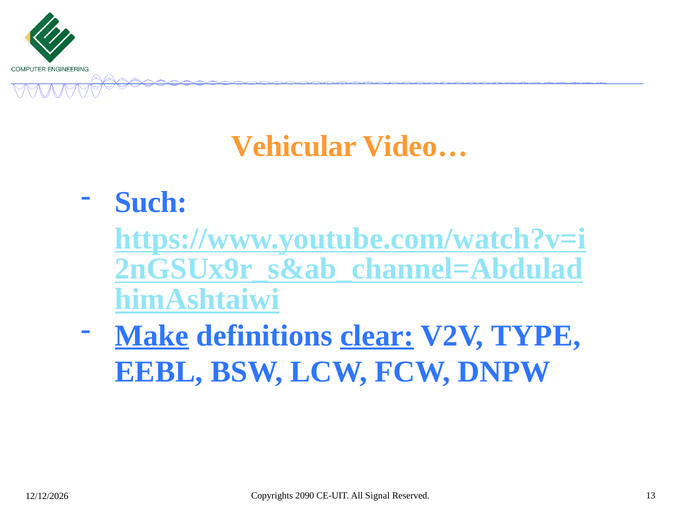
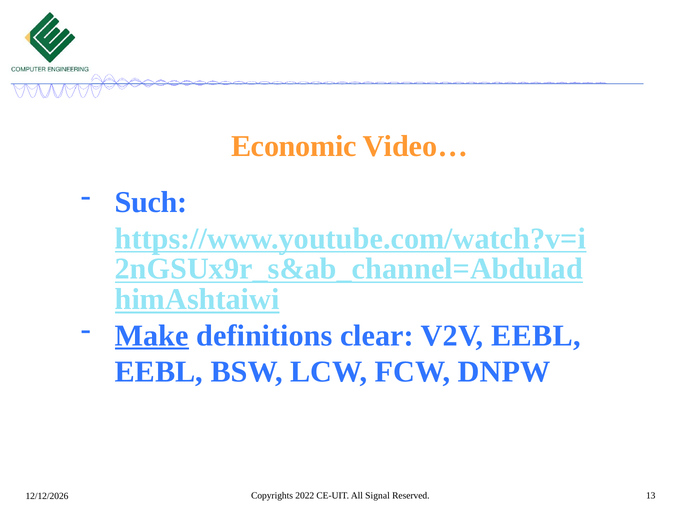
Vehicular: Vehicular -> Economic
clear underline: present -> none
V2V TYPE: TYPE -> EEBL
2090: 2090 -> 2022
